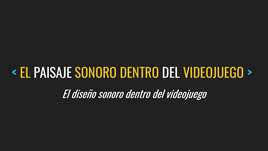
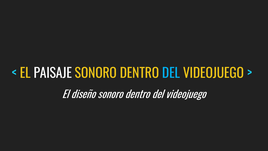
DEL at (171, 73) colour: white -> light blue
